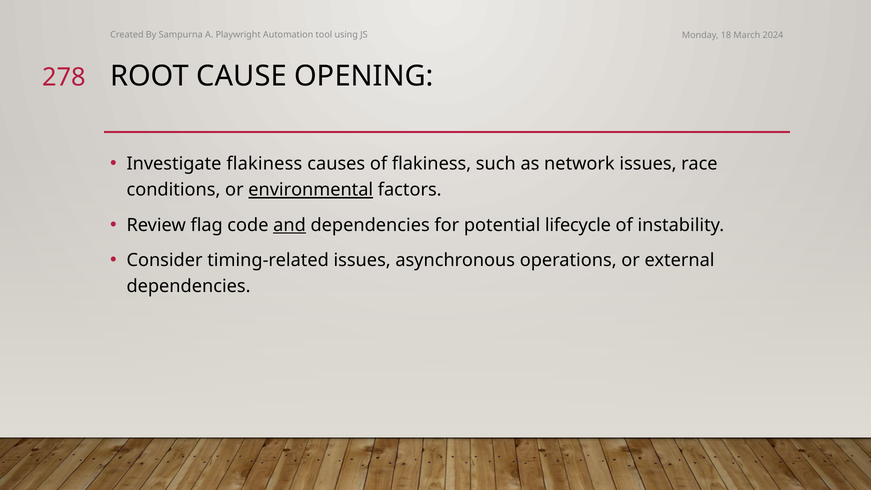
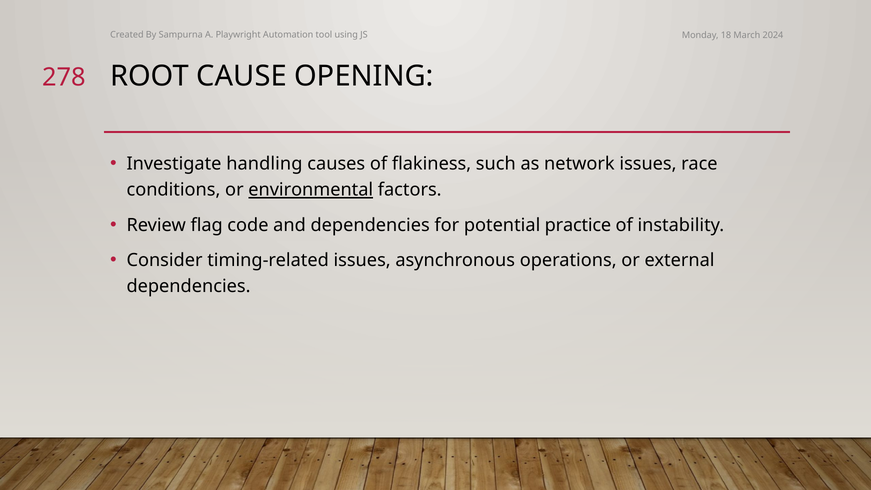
Investigate flakiness: flakiness -> handling
and underline: present -> none
lifecycle: lifecycle -> practice
